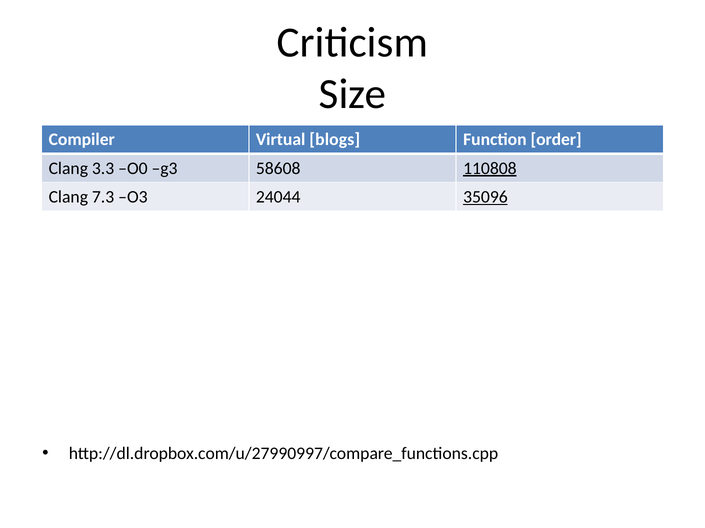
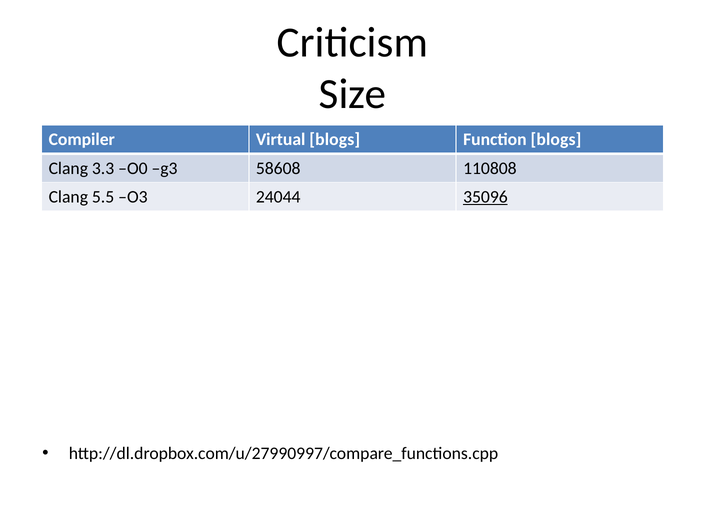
Function order: order -> blogs
110808 underline: present -> none
7.3: 7.3 -> 5.5
